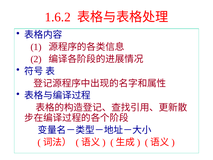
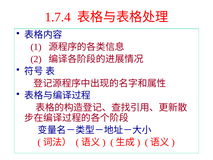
1.6.2: 1.6.2 -> 1.7.4
